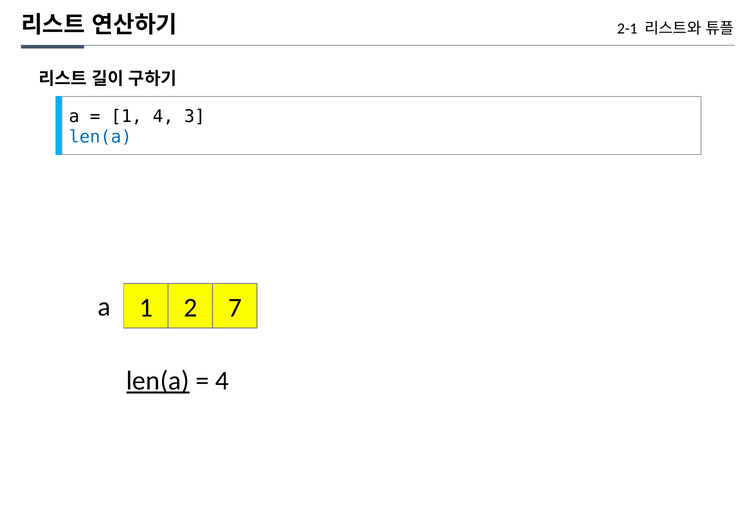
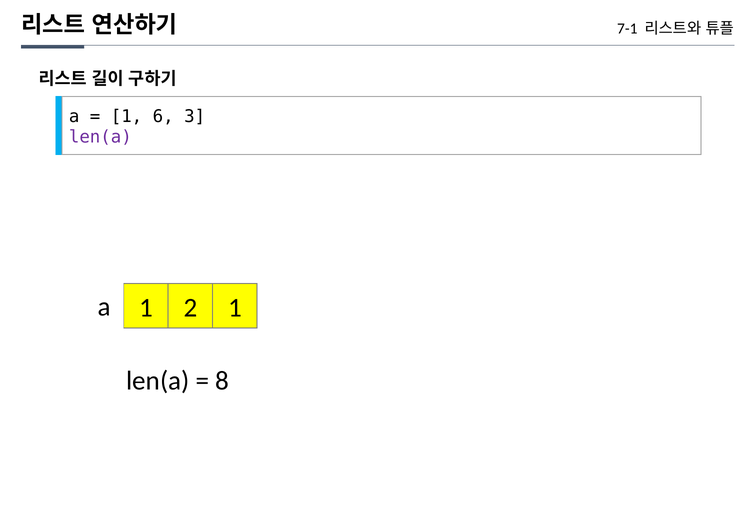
2-1: 2-1 -> 7-1
1 4: 4 -> 6
len(a at (100, 137) colour: blue -> purple
2 7: 7 -> 1
len(a at (158, 381) underline: present -> none
4 at (222, 381): 4 -> 8
